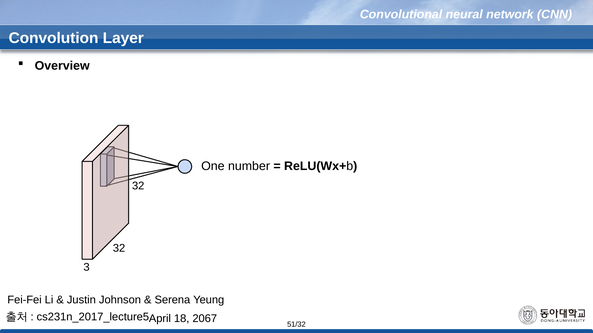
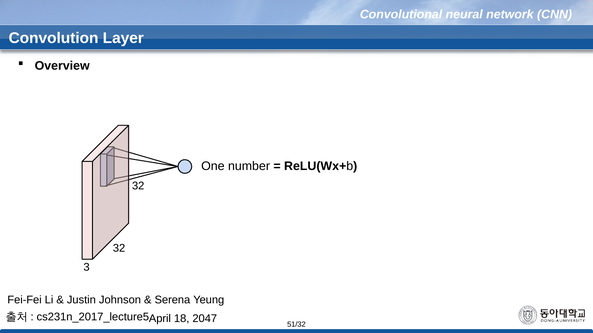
2067: 2067 -> 2047
